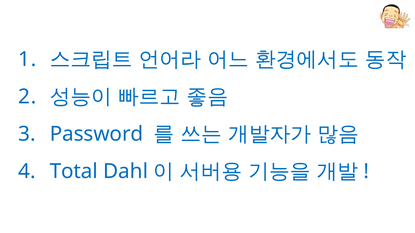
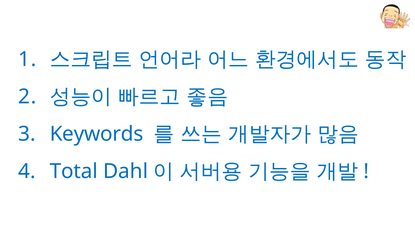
Password: Password -> Keywords
